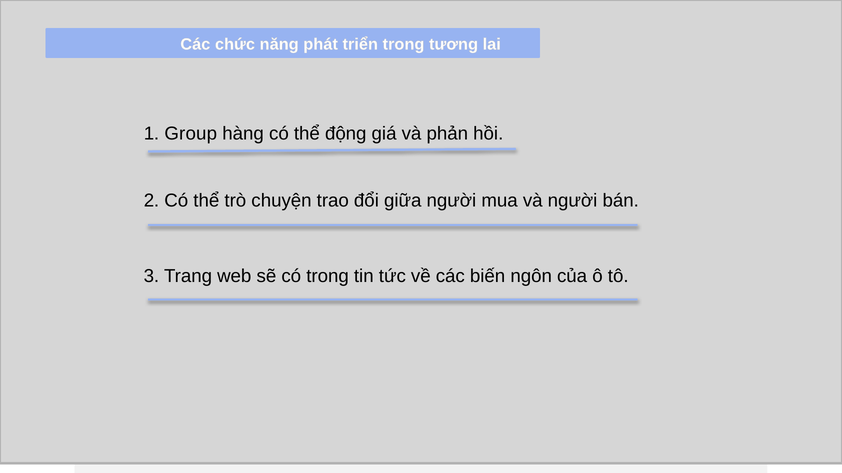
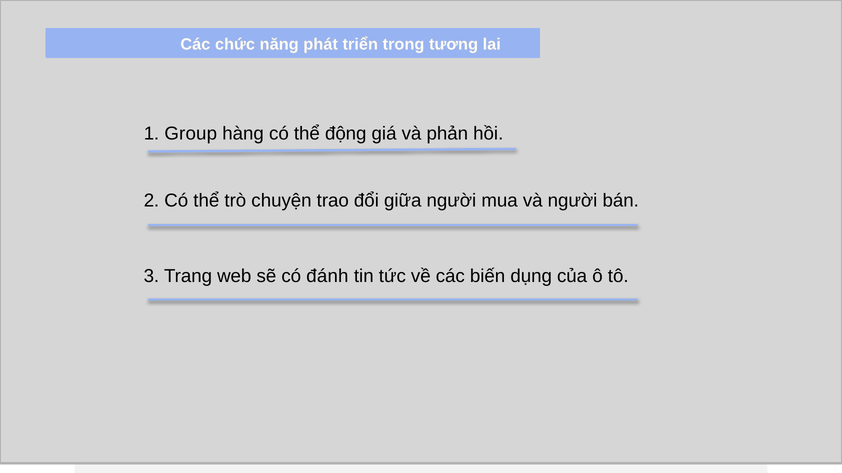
có trong: trong -> đánh
ngôn: ngôn -> dụng
